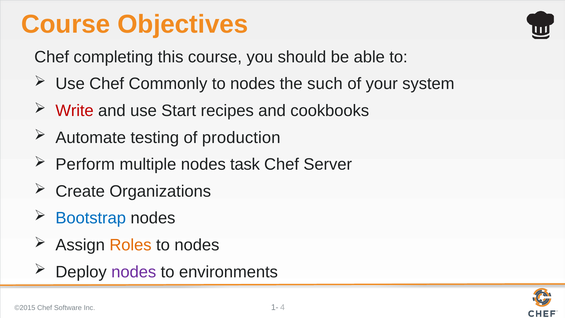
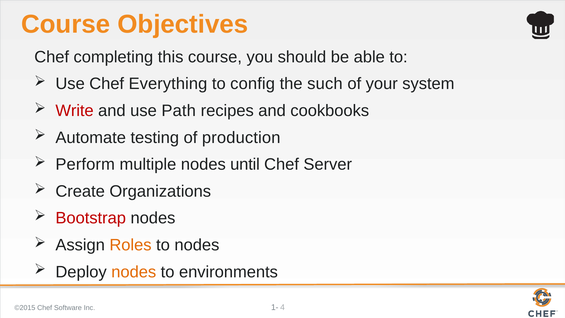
Commonly: Commonly -> Everything
nodes at (253, 84): nodes -> config
Start: Start -> Path
task: task -> until
Bootstrap colour: blue -> red
nodes at (134, 272) colour: purple -> orange
